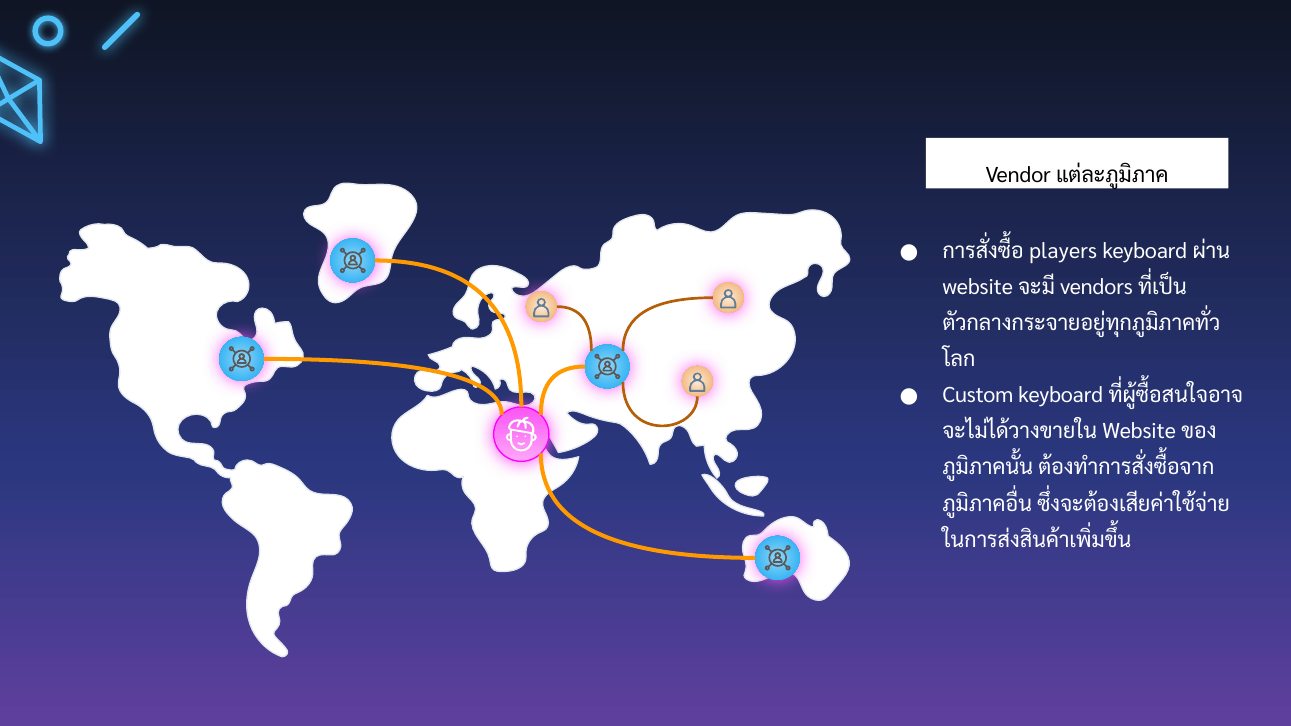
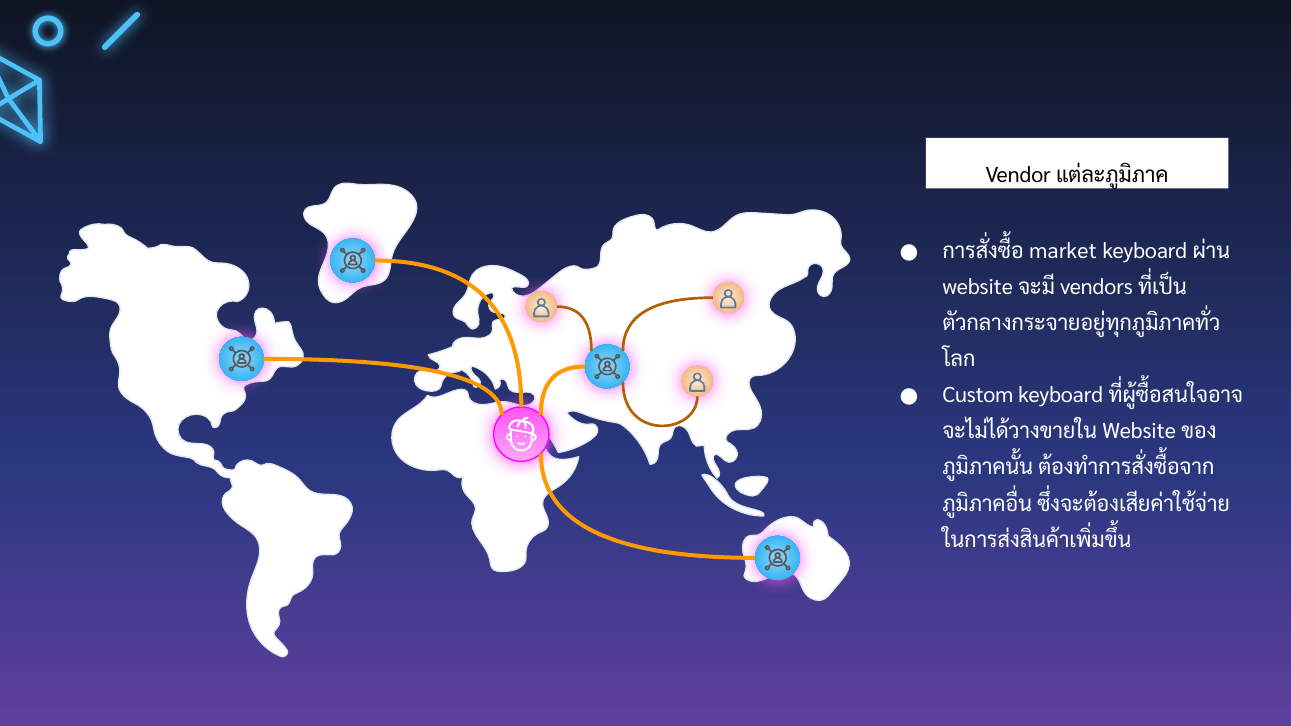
players: players -> market
